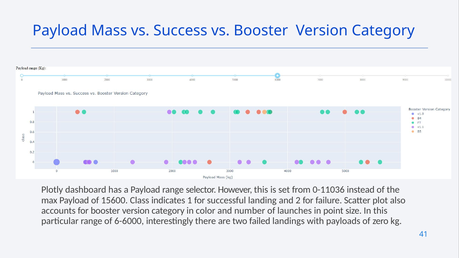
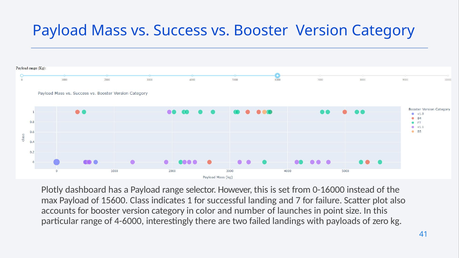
0-11036: 0-11036 -> 0-16000
2: 2 -> 7
6-6000: 6-6000 -> 4-6000
